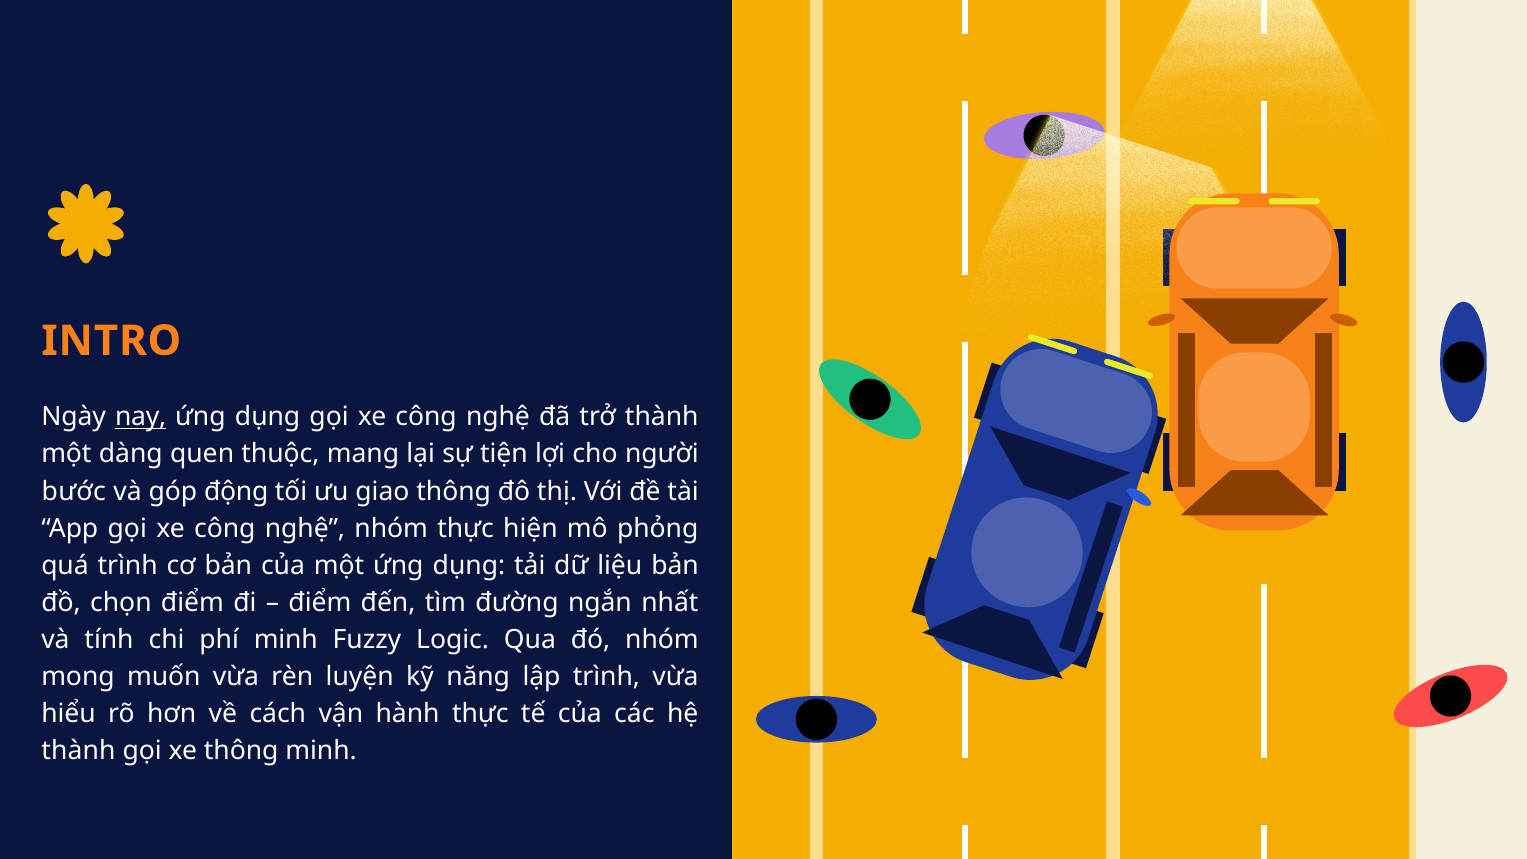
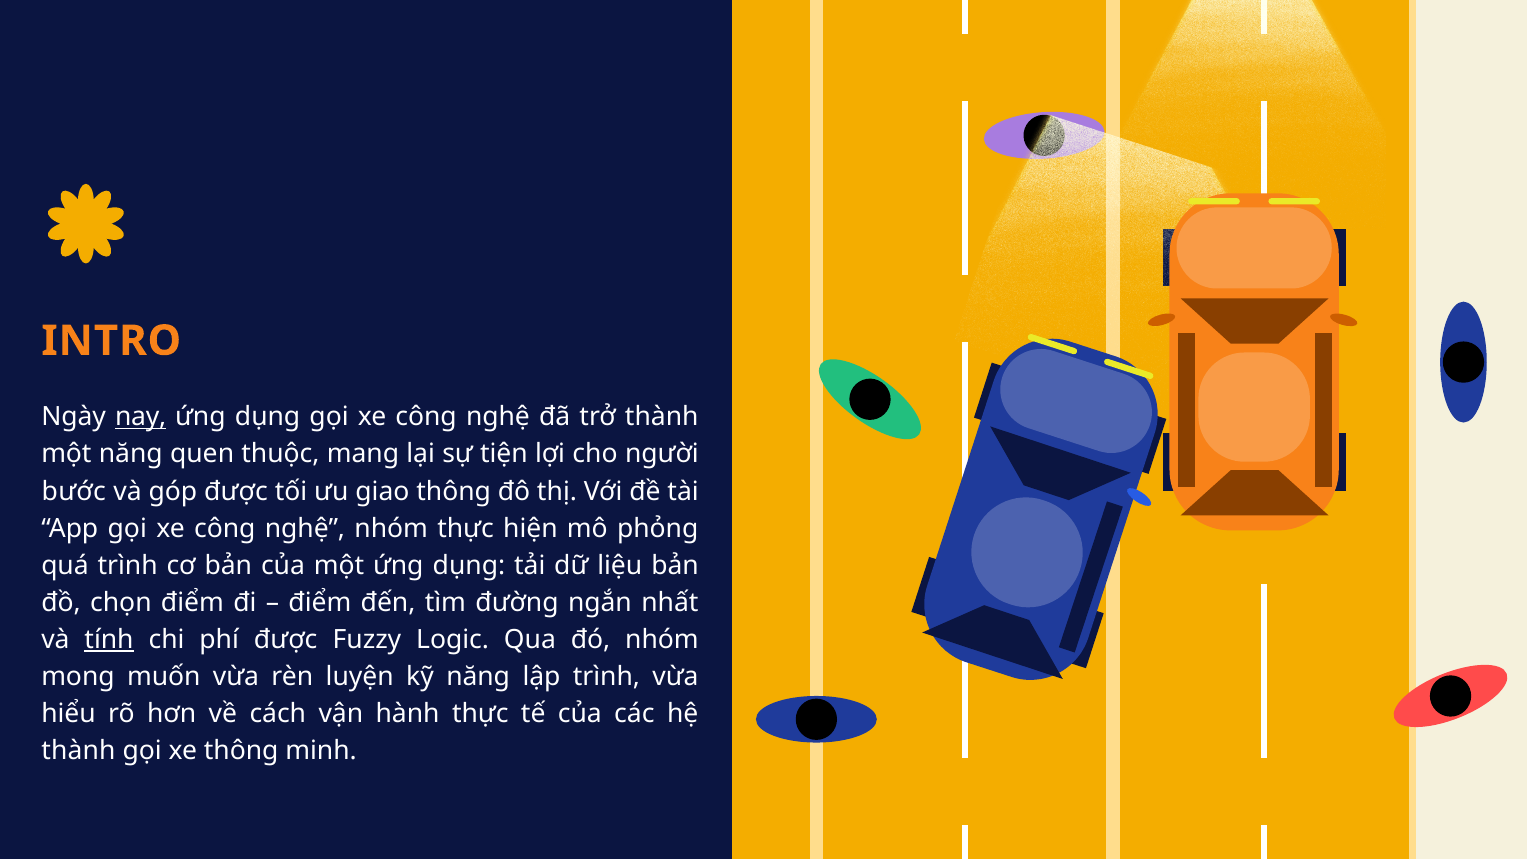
một dàng: dàng -> năng
góp động: động -> được
tính underline: none -> present
phí minh: minh -> được
